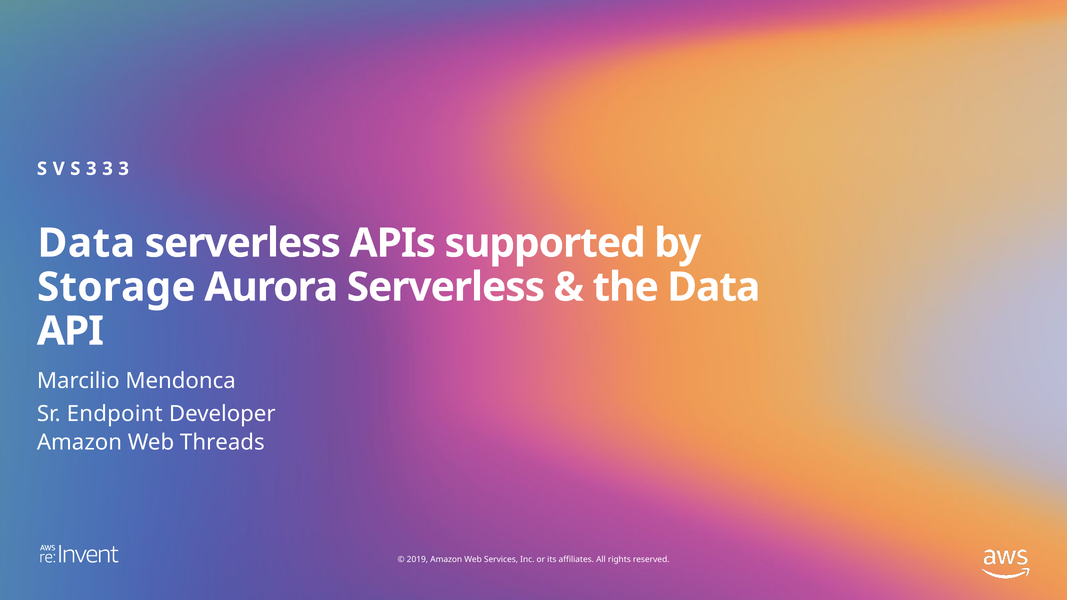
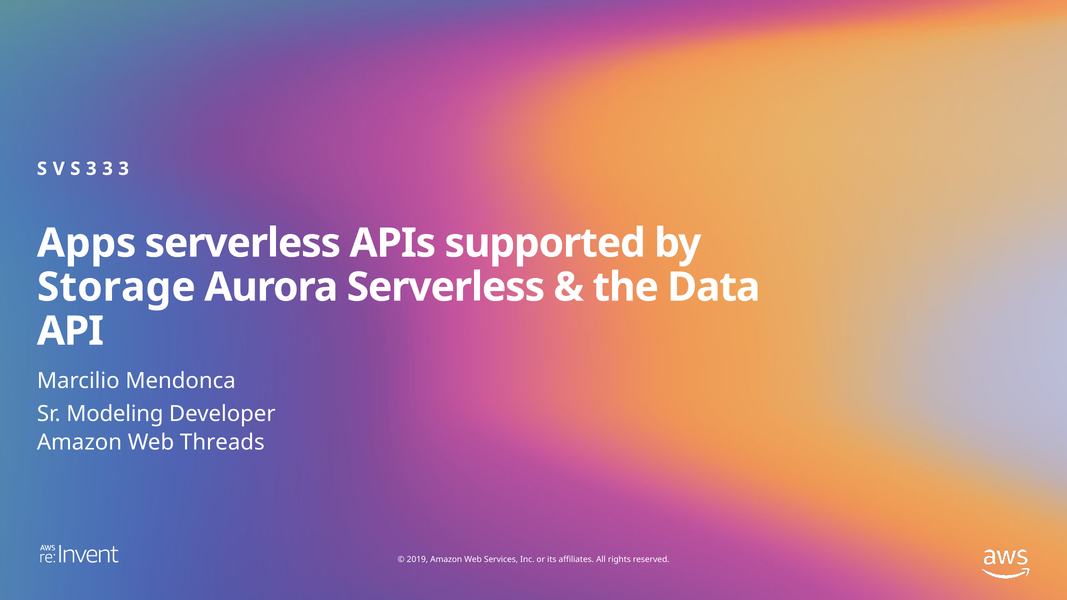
Data at (86, 243): Data -> Apps
Endpoint: Endpoint -> Modeling
